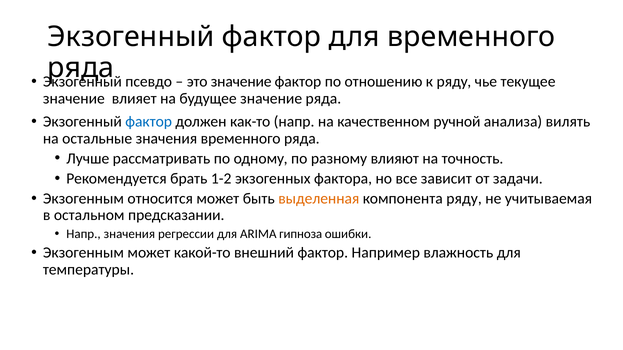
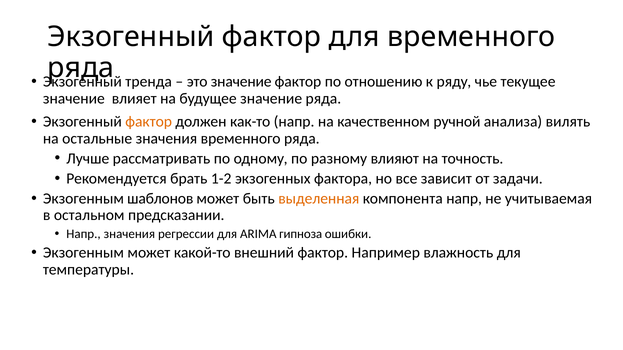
псевдо: псевдо -> тренда
фактор at (149, 122) colour: blue -> orange
относится: относится -> шаблонов
компонента ряду: ряду -> напр
